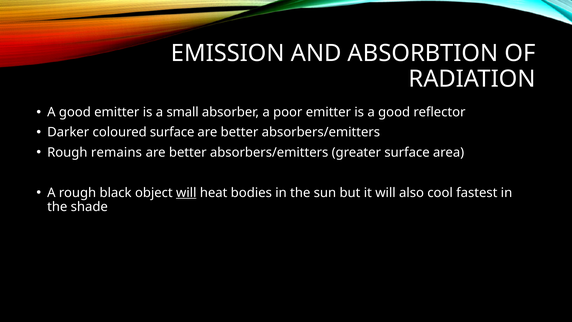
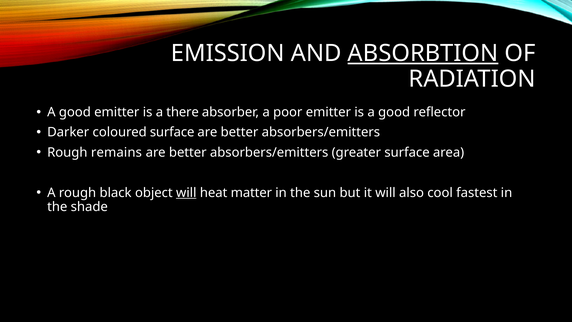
ABSORBTION underline: none -> present
small: small -> there
bodies: bodies -> matter
